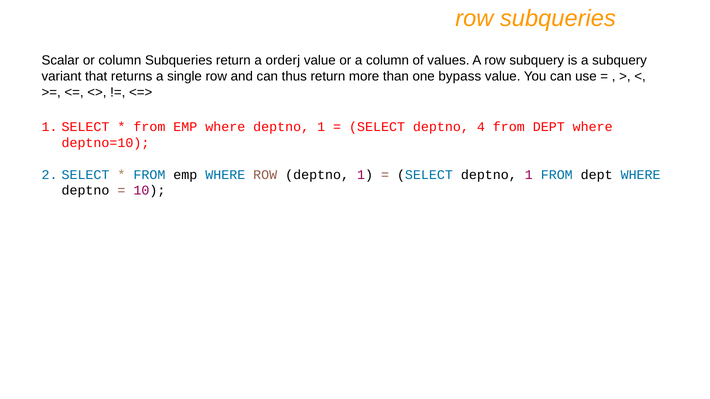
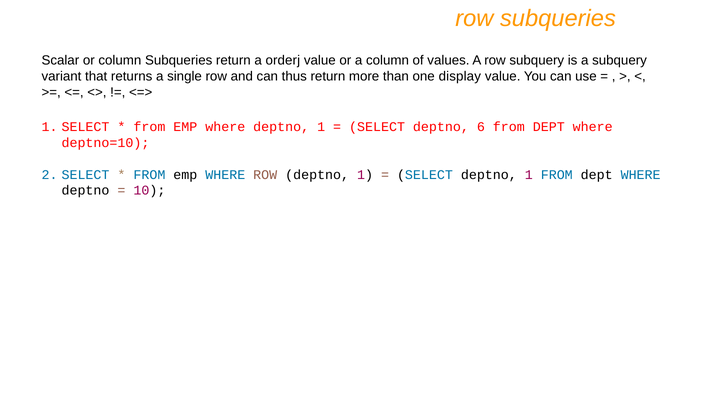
bypass: bypass -> display
4: 4 -> 6
